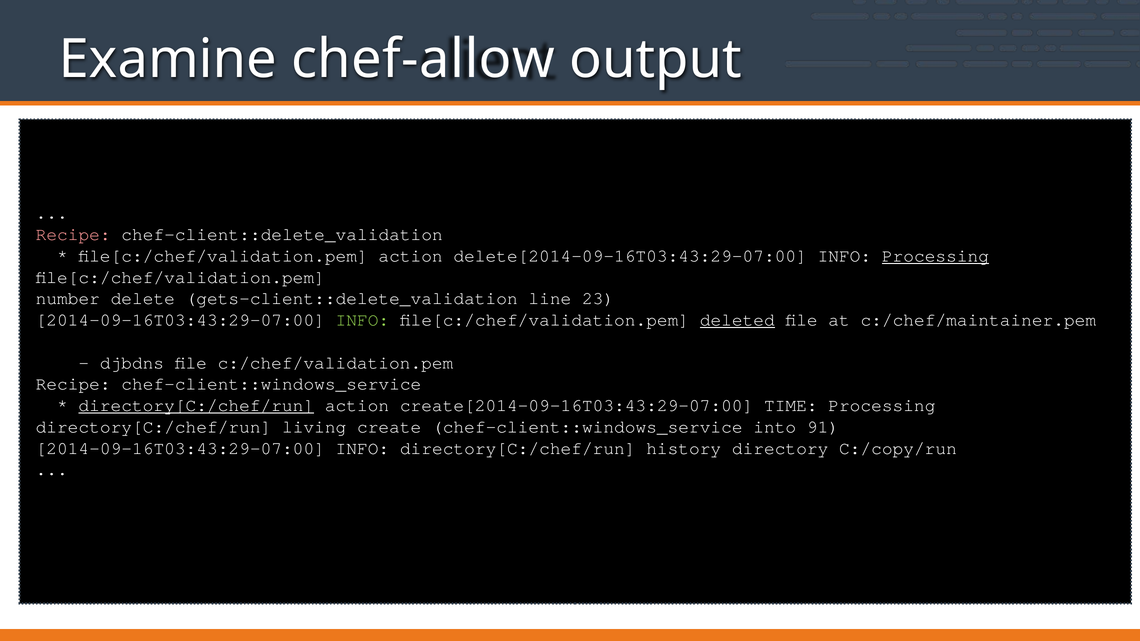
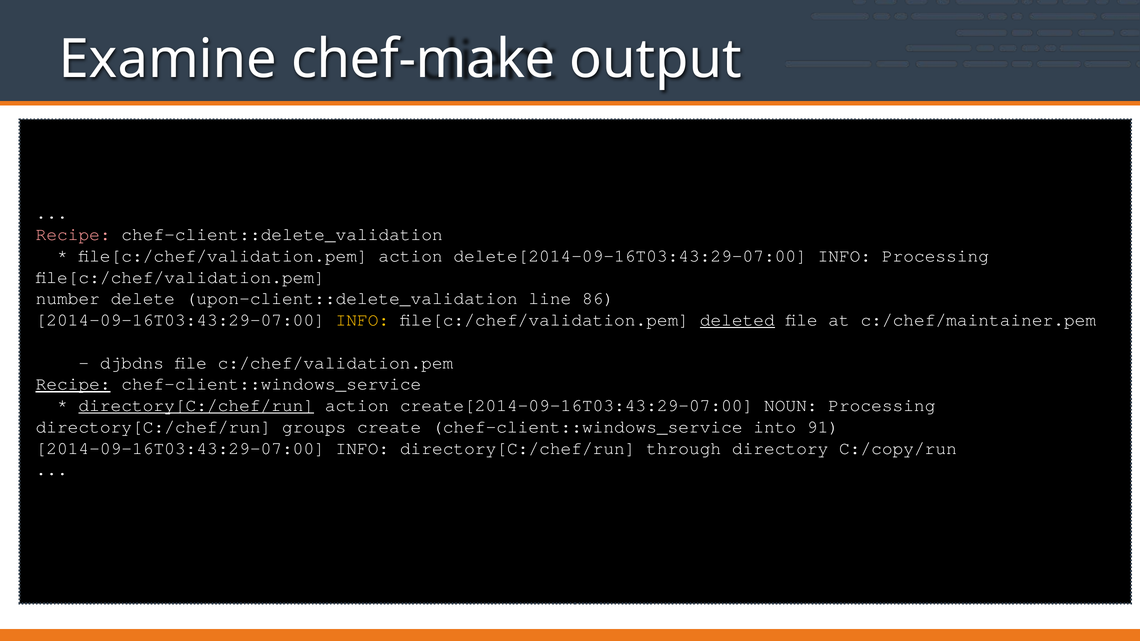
chef-allow: chef-allow -> chef-make
Processing at (935, 256) underline: present -> none
gets-client::delete_validation: gets-client::delete_validation -> upon-client::delete_validation
23: 23 -> 86
INFO at (362, 320) colour: light green -> yellow
Recipe at (73, 384) underline: none -> present
TIME: TIME -> NOUN
living: living -> groups
history: history -> through
